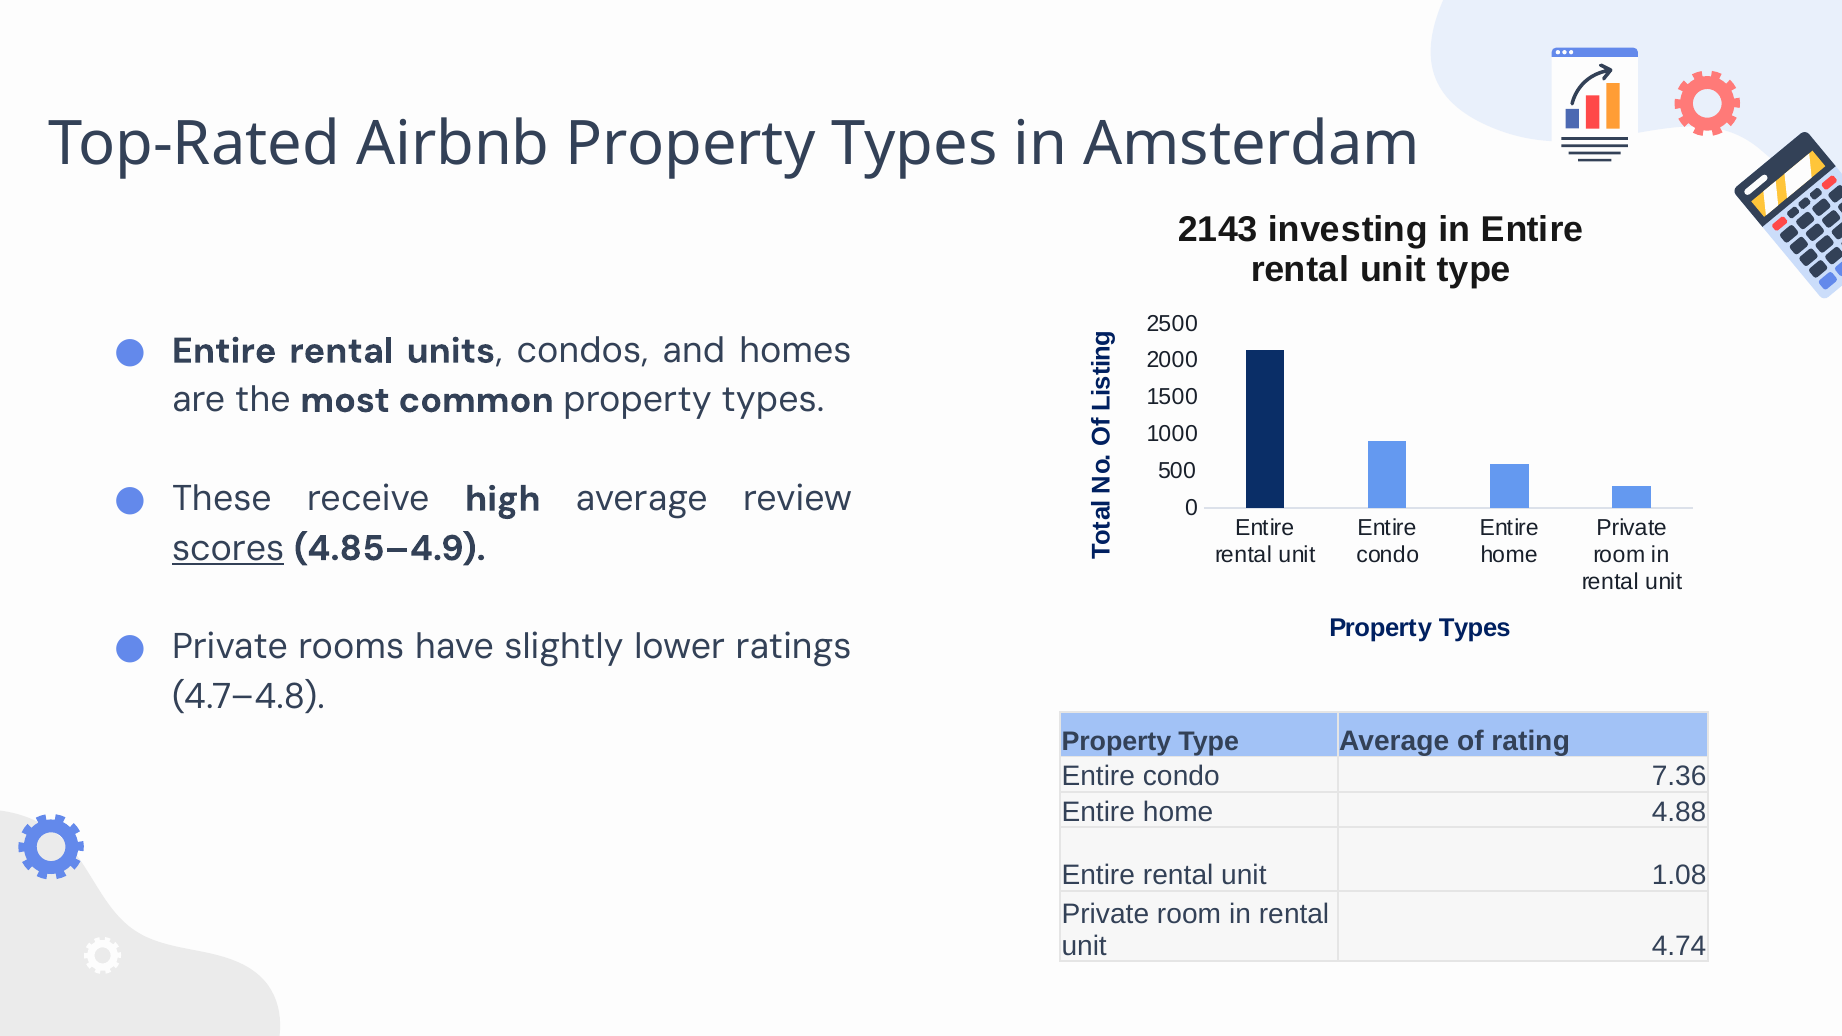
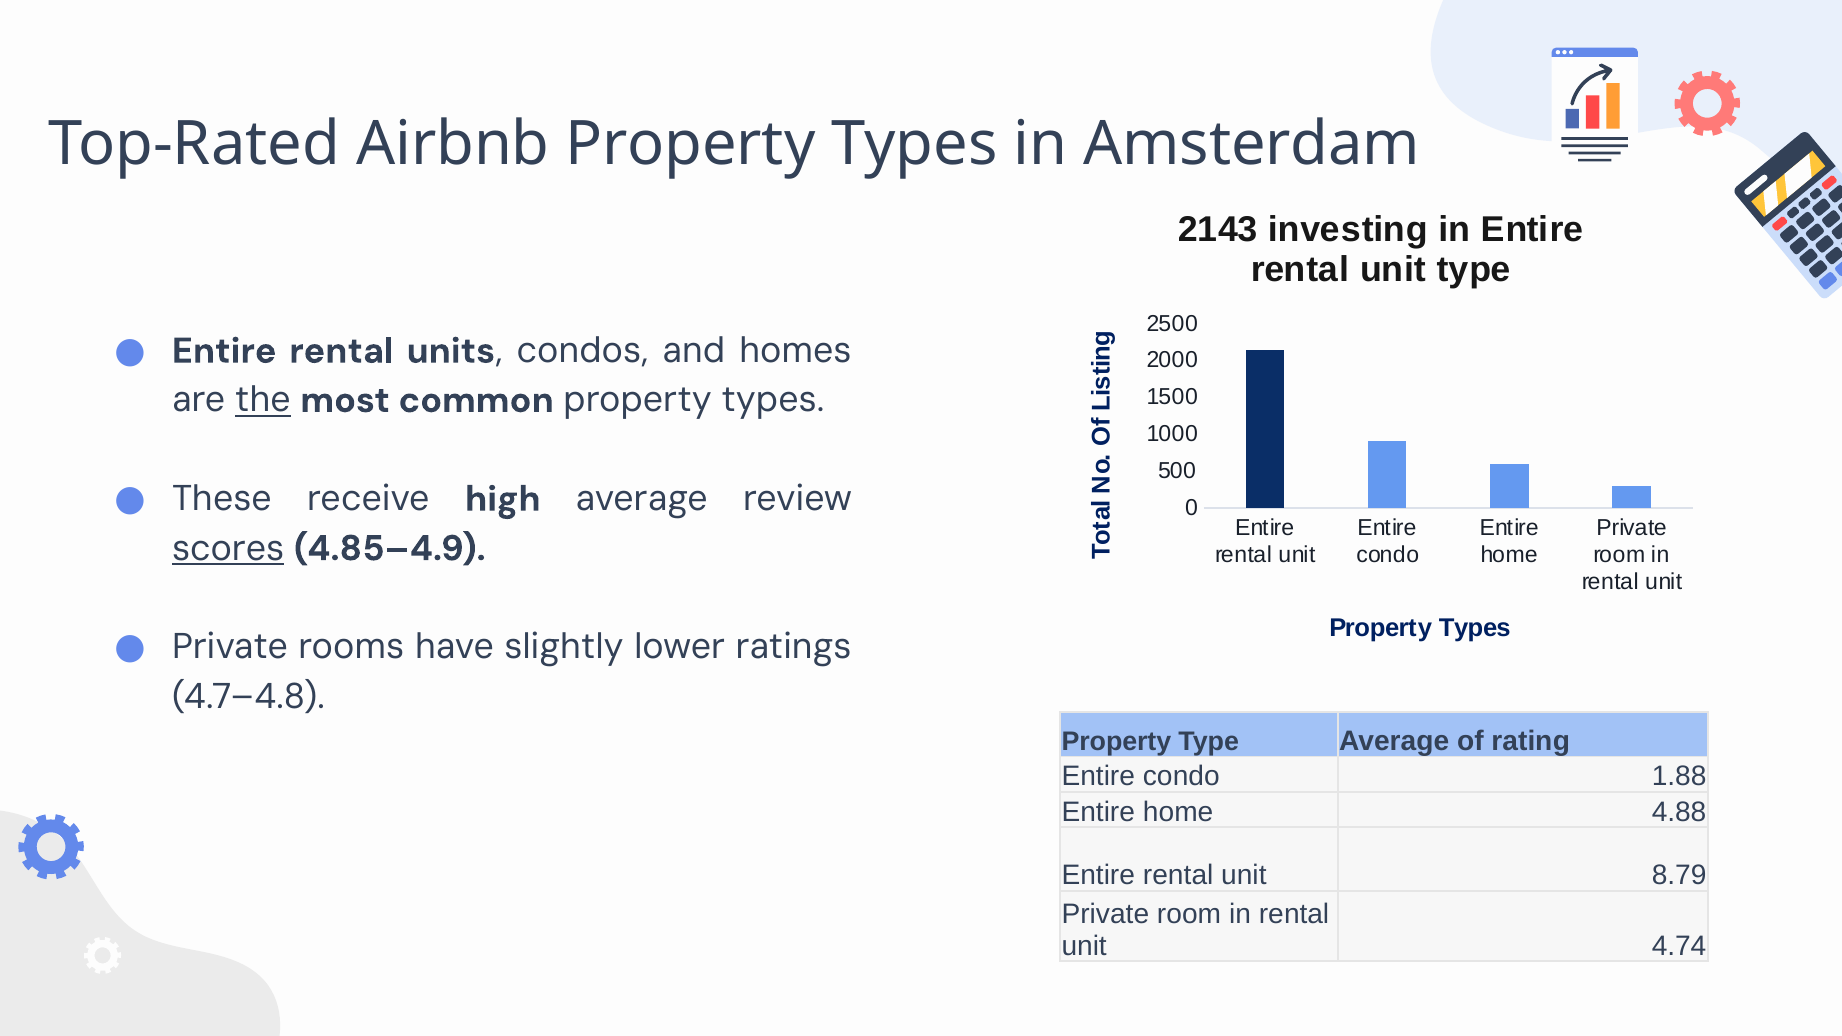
the underline: none -> present
7.36: 7.36 -> 1.88
1.08: 1.08 -> 8.79
